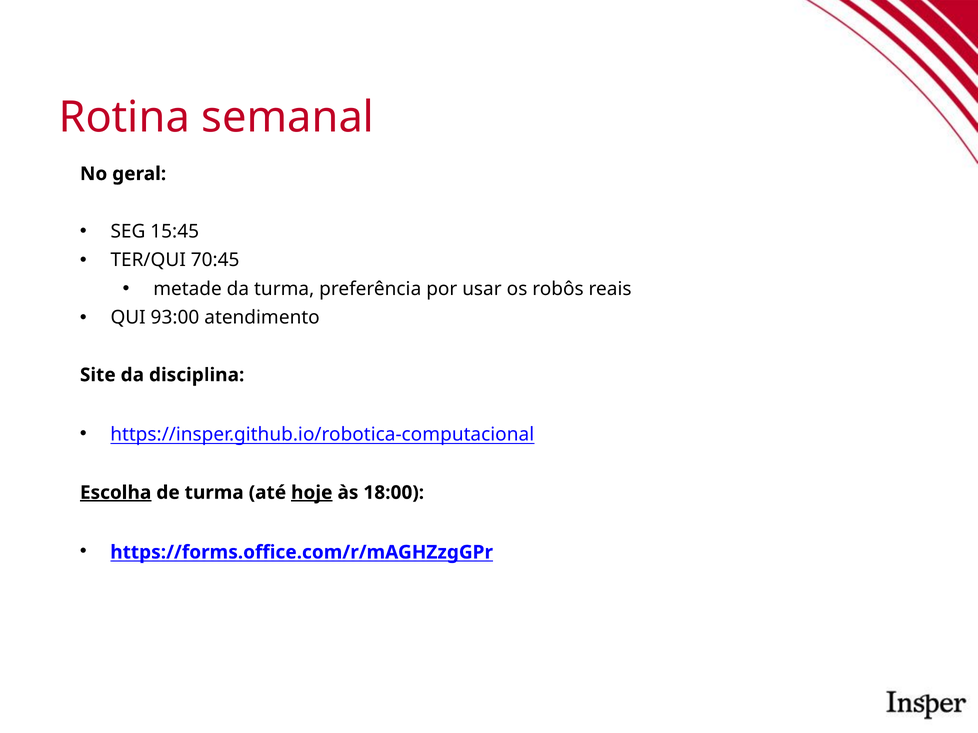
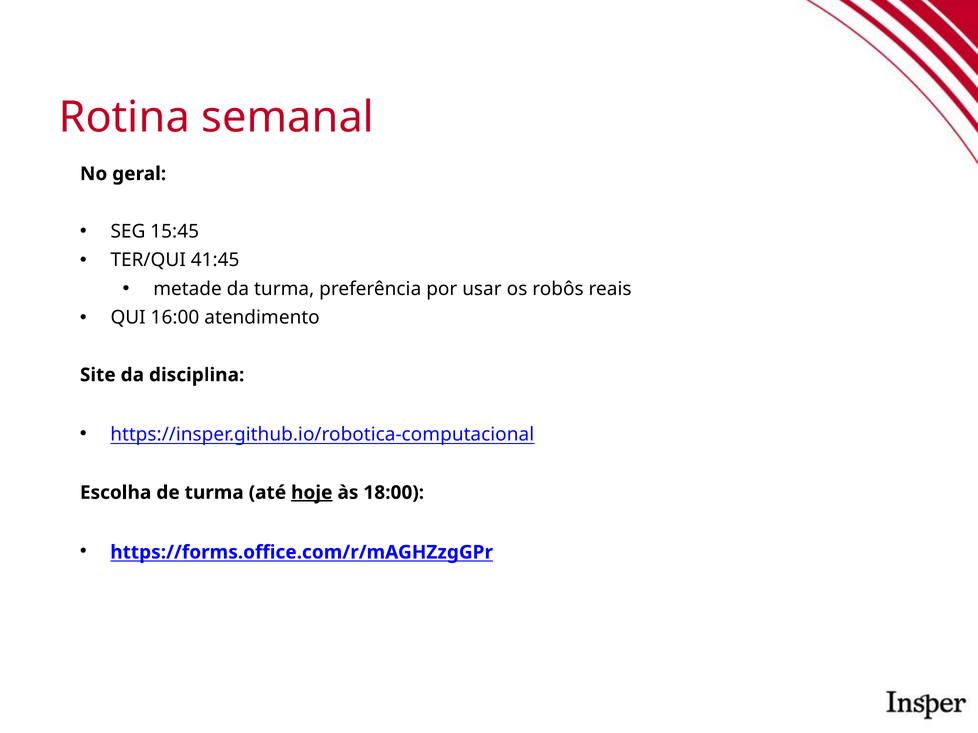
70:45: 70:45 -> 41:45
93:00: 93:00 -> 16:00
Escolha underline: present -> none
